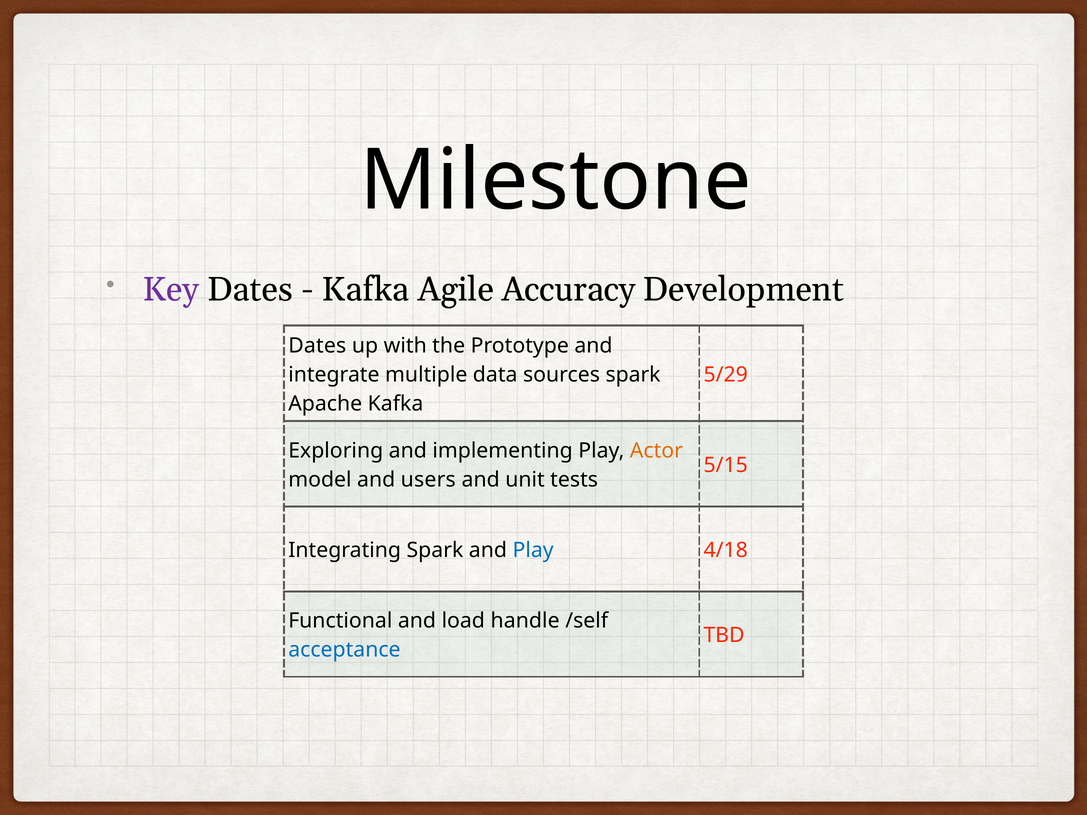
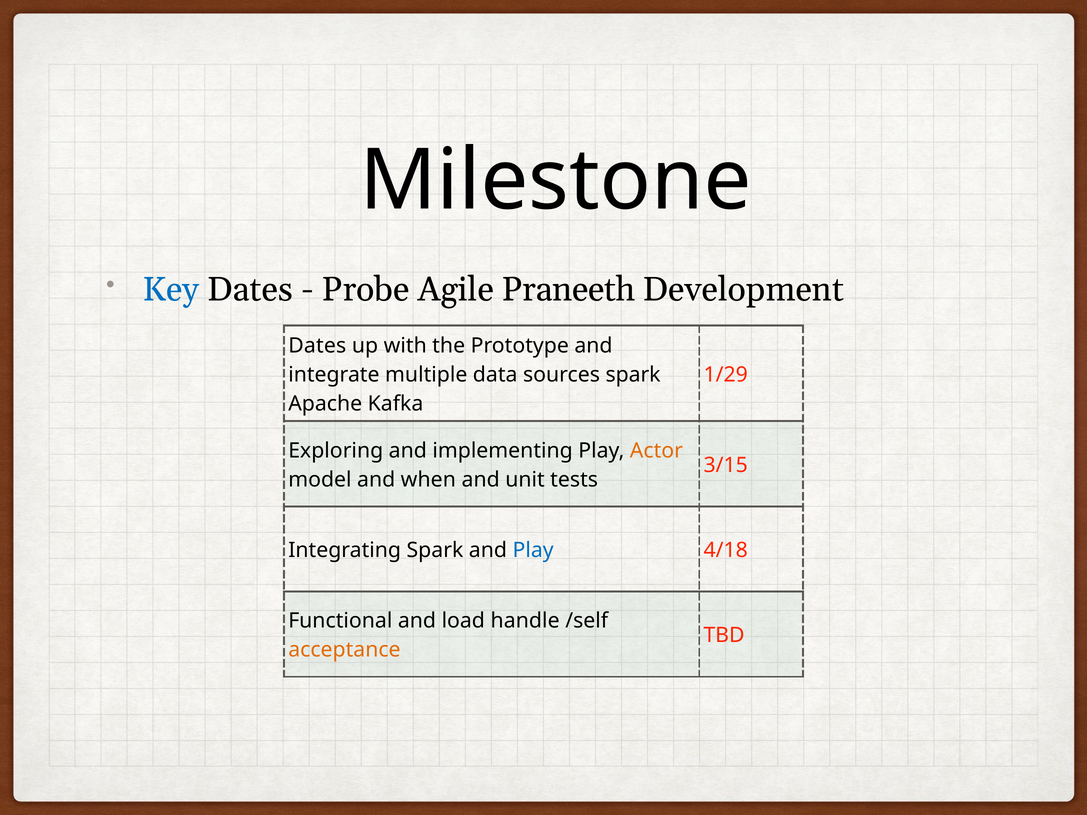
Key colour: purple -> blue
Kafka at (366, 290): Kafka -> Probe
Accuracy: Accuracy -> Praneeth
5/29: 5/29 -> 1/29
5/15: 5/15 -> 3/15
users: users -> when
acceptance colour: blue -> orange
